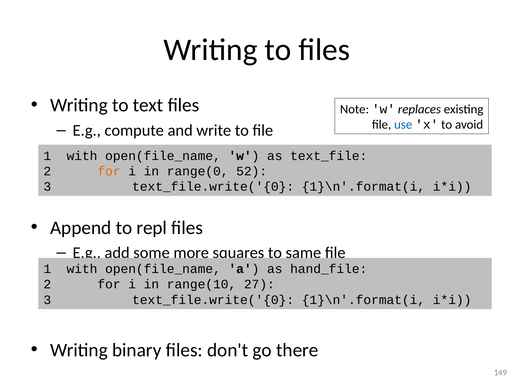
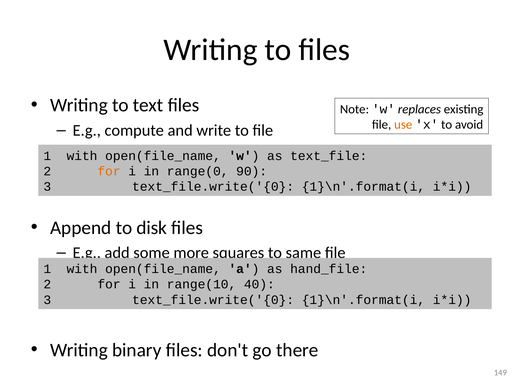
use colour: blue -> orange
52: 52 -> 90
repl: repl -> disk
27: 27 -> 40
